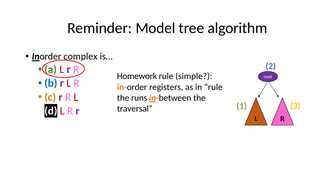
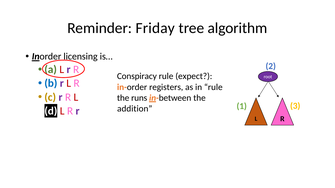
Model: Model -> Friday
complex: complex -> licensing
Homework: Homework -> Conspiracy
simple: simple -> expect
traversal: traversal -> addition
